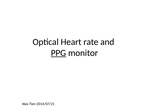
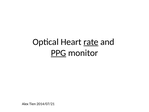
rate underline: none -> present
